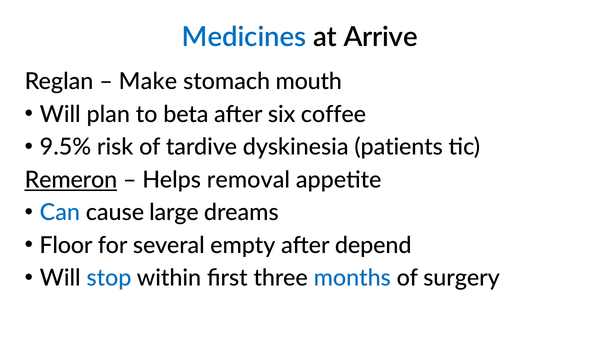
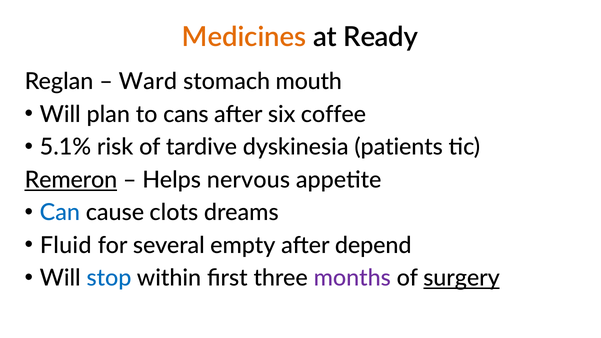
Medicines colour: blue -> orange
Arrive: Arrive -> Ready
Make: Make -> Ward
beta: beta -> cans
9.5%: 9.5% -> 5.1%
removal: removal -> nervous
large: large -> clots
Floor: Floor -> Fluid
months colour: blue -> purple
surgery underline: none -> present
